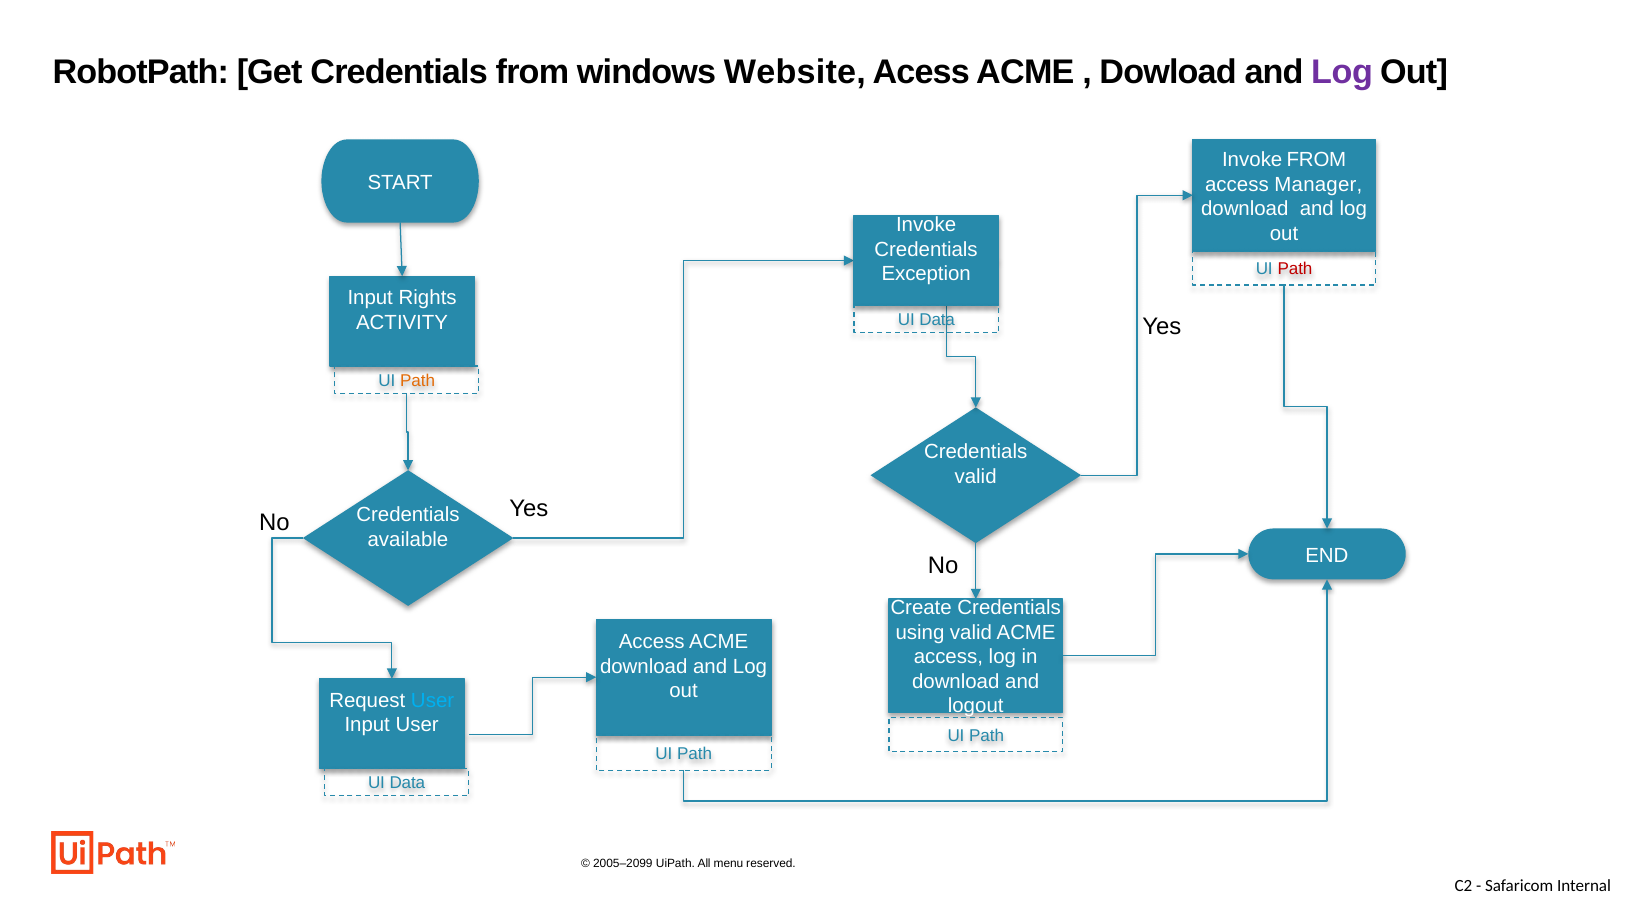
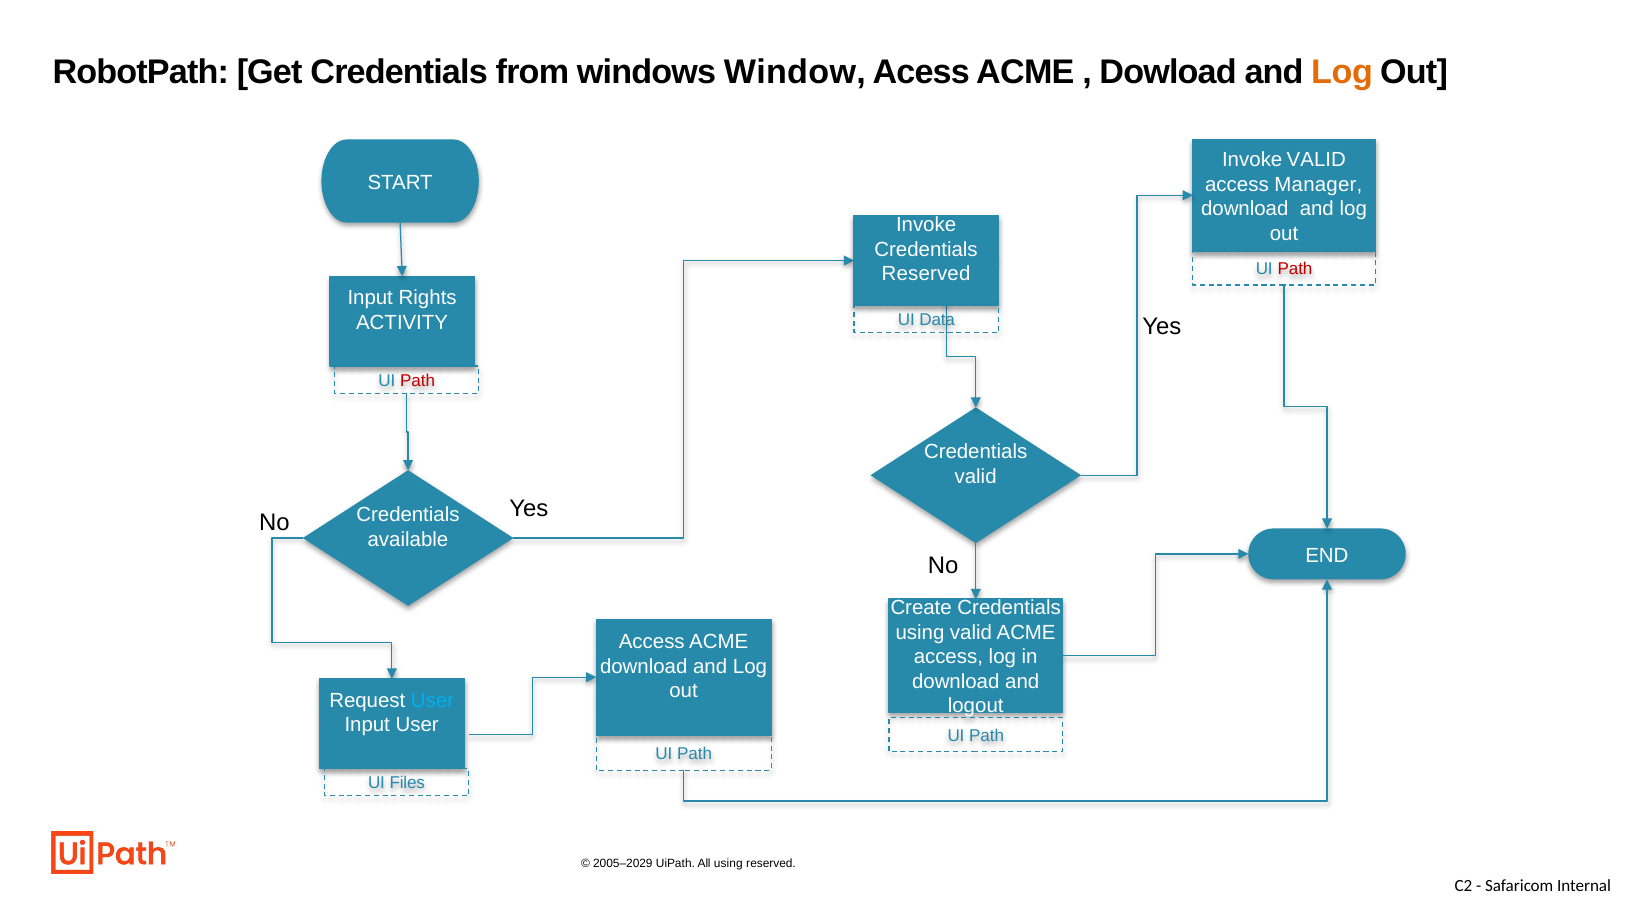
Website: Website -> Window
Log at (1342, 72) colour: purple -> orange
Invoke FROM: FROM -> VALID
Exception at (926, 274): Exception -> Reserved
Path at (418, 381) colour: orange -> red
Data at (407, 784): Data -> Files
2005–2099: 2005–2099 -> 2005–2029
All menu: menu -> using
